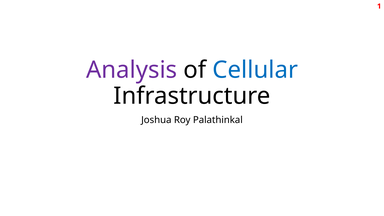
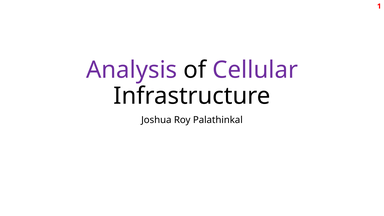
Cellular colour: blue -> purple
